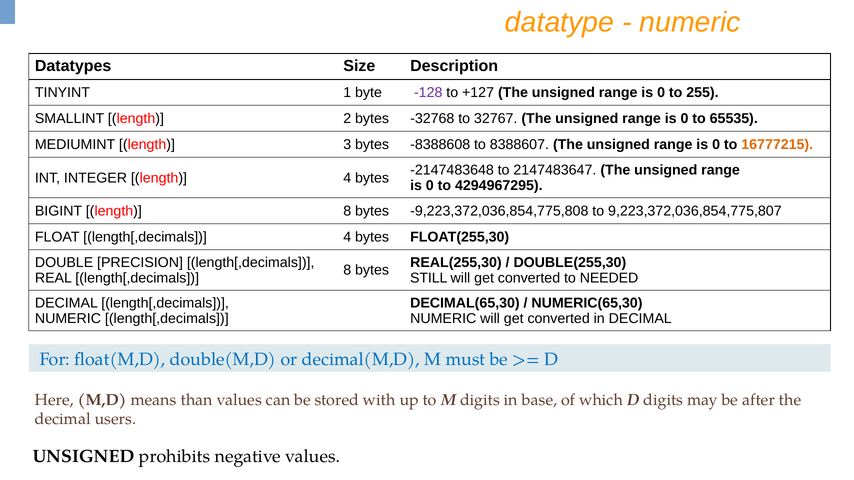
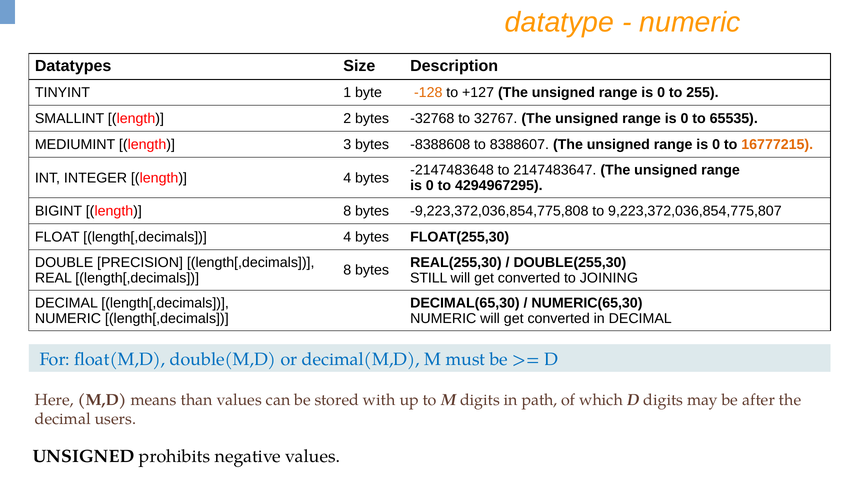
-128 colour: purple -> orange
NEEDED: NEEDED -> JOINING
base: base -> path
